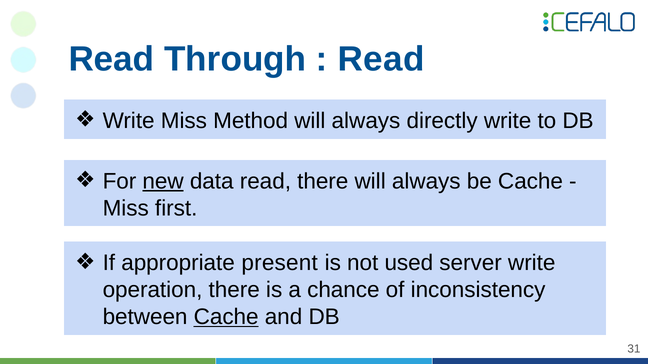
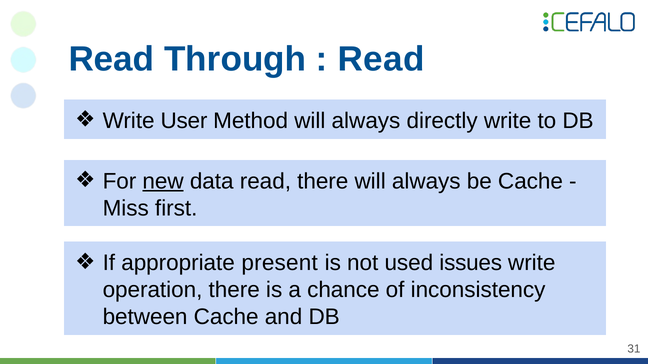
Write Miss: Miss -> User
server: server -> issues
Cache at (226, 317) underline: present -> none
